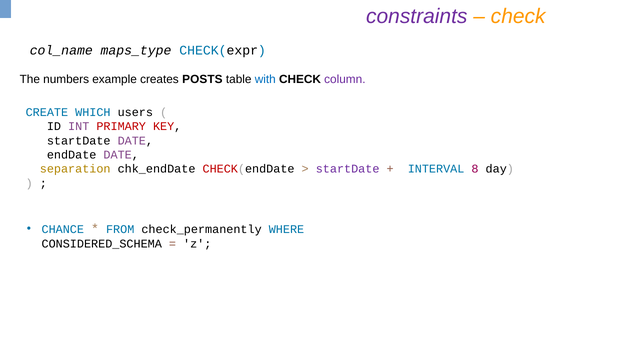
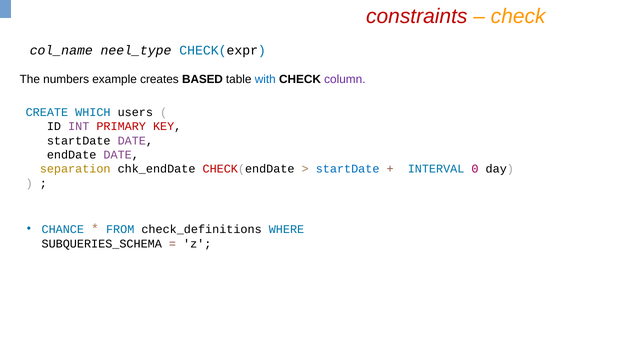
constraints colour: purple -> red
maps_type: maps_type -> neel_type
POSTS: POSTS -> BASED
startDate at (348, 169) colour: purple -> blue
8: 8 -> 0
check_permanently: check_permanently -> check_definitions
CONSIDERED_SCHEMA: CONSIDERED_SCHEMA -> SUBQUERIES_SCHEMA
